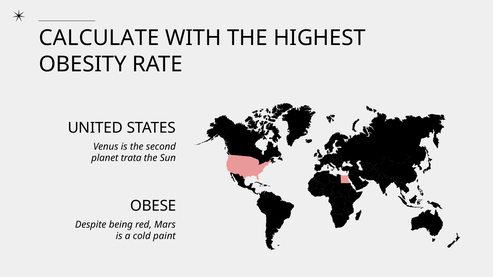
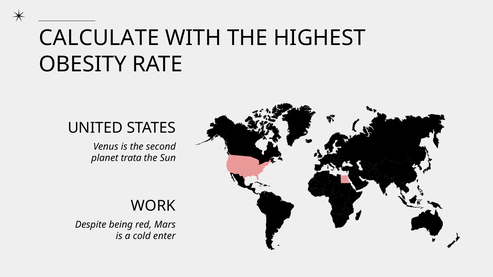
OBESE: OBESE -> WORK
paint: paint -> enter
